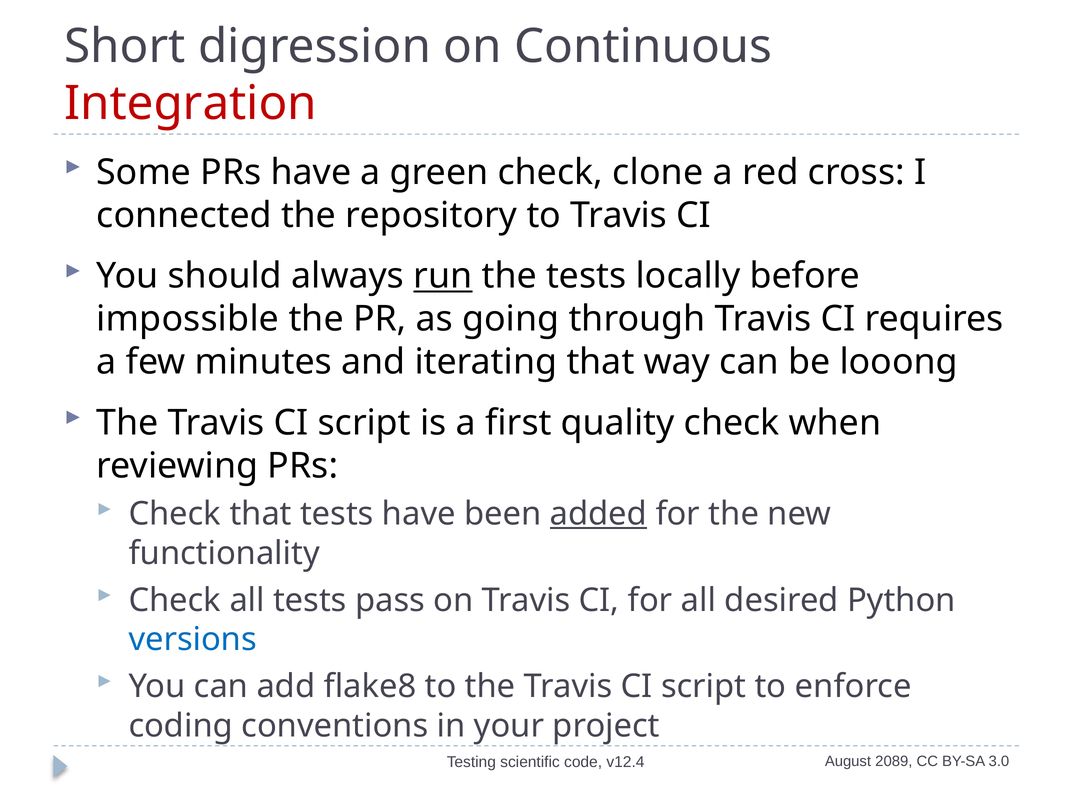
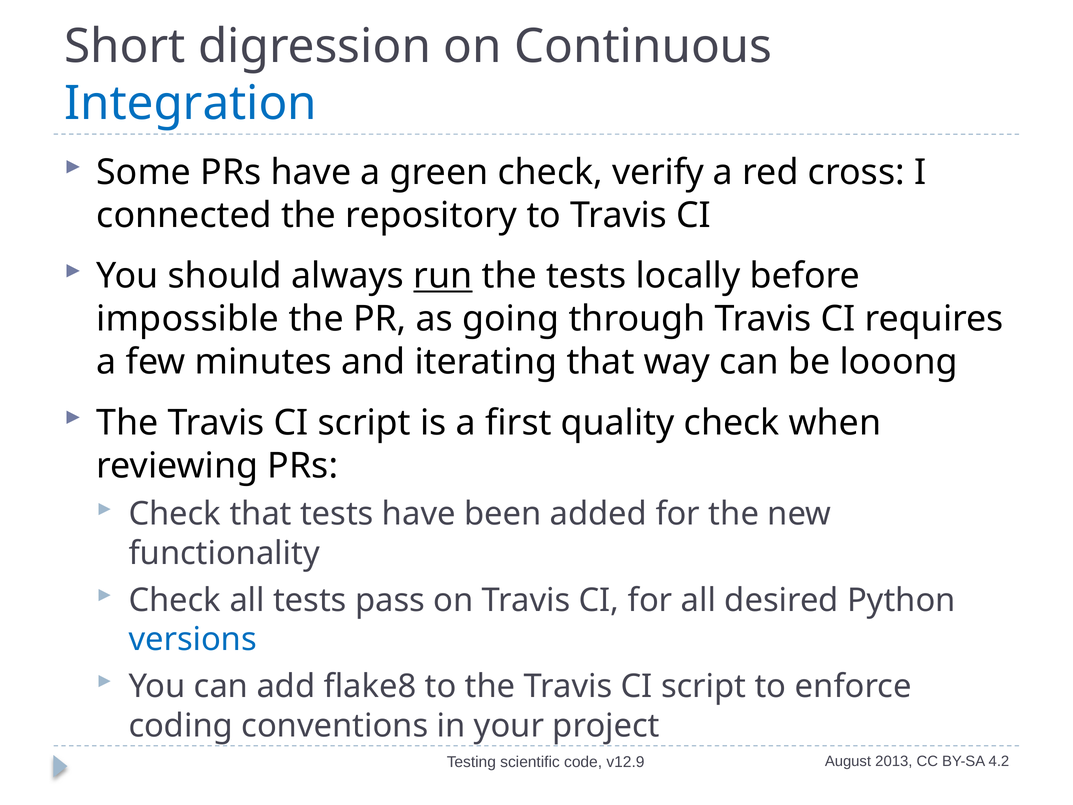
Integration colour: red -> blue
clone: clone -> verify
added underline: present -> none
2089: 2089 -> 2013
3.0: 3.0 -> 4.2
v12.4: v12.4 -> v12.9
